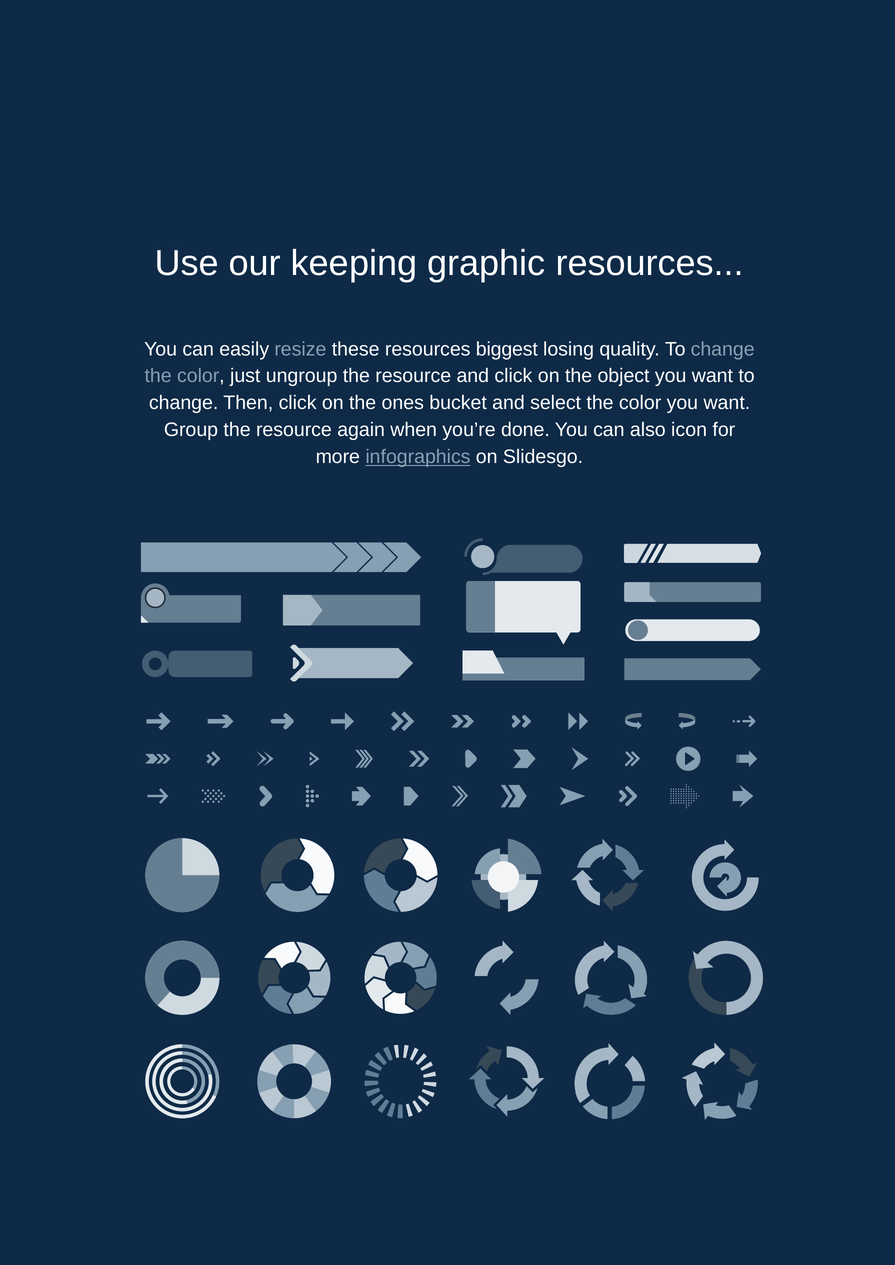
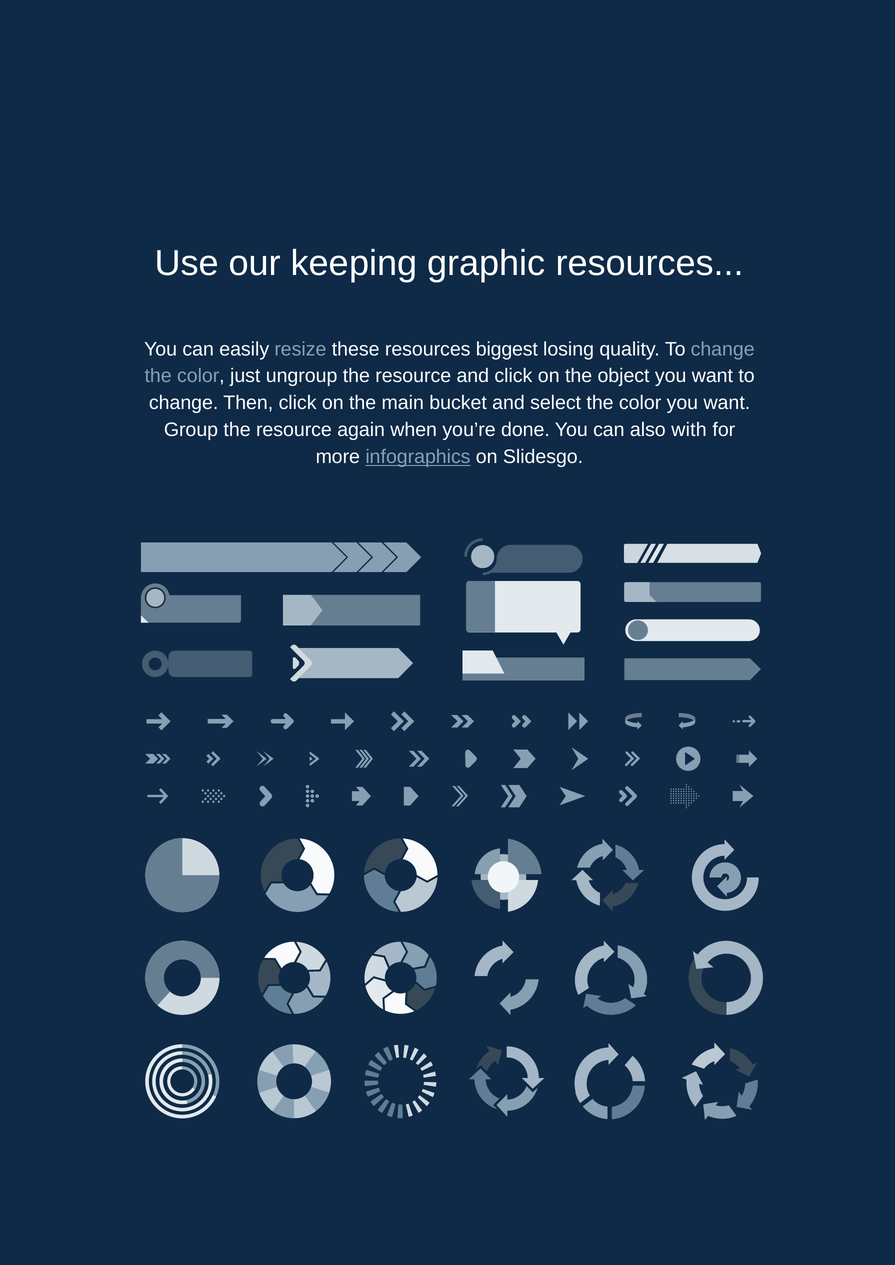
ones: ones -> main
icon: icon -> with
